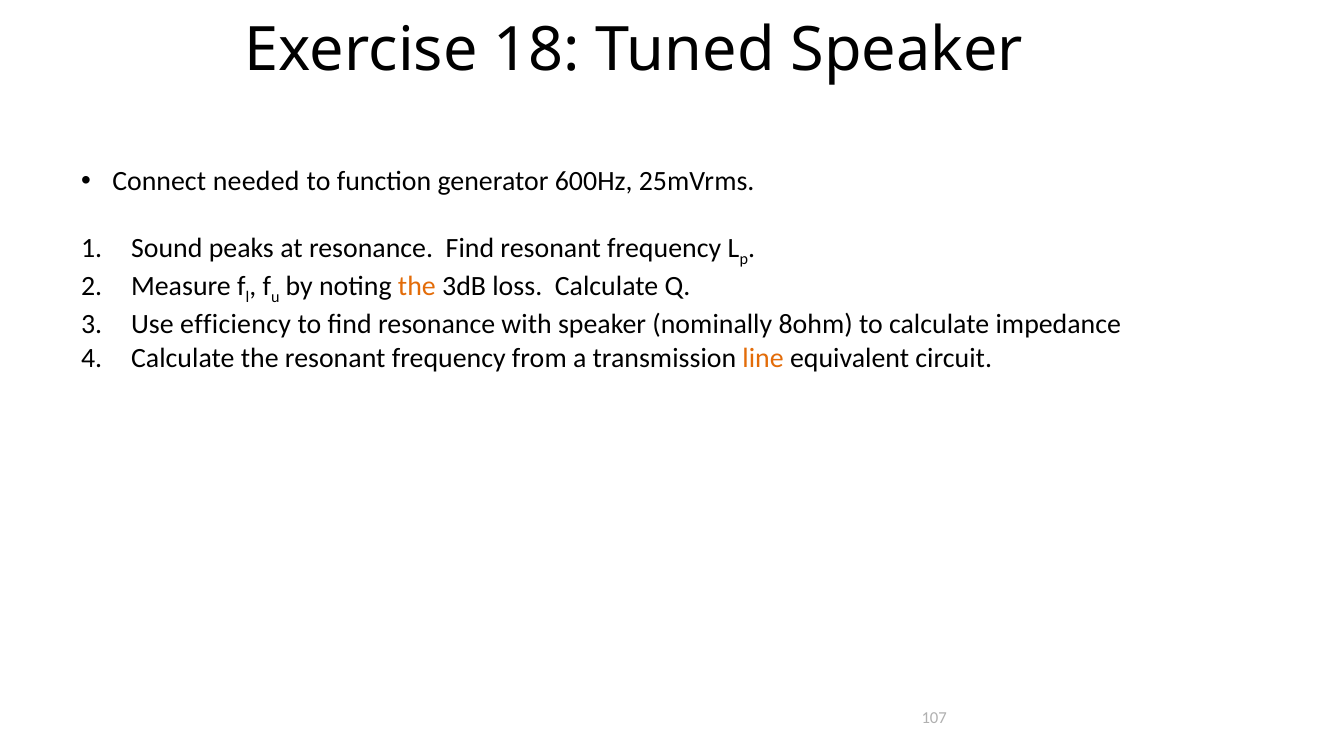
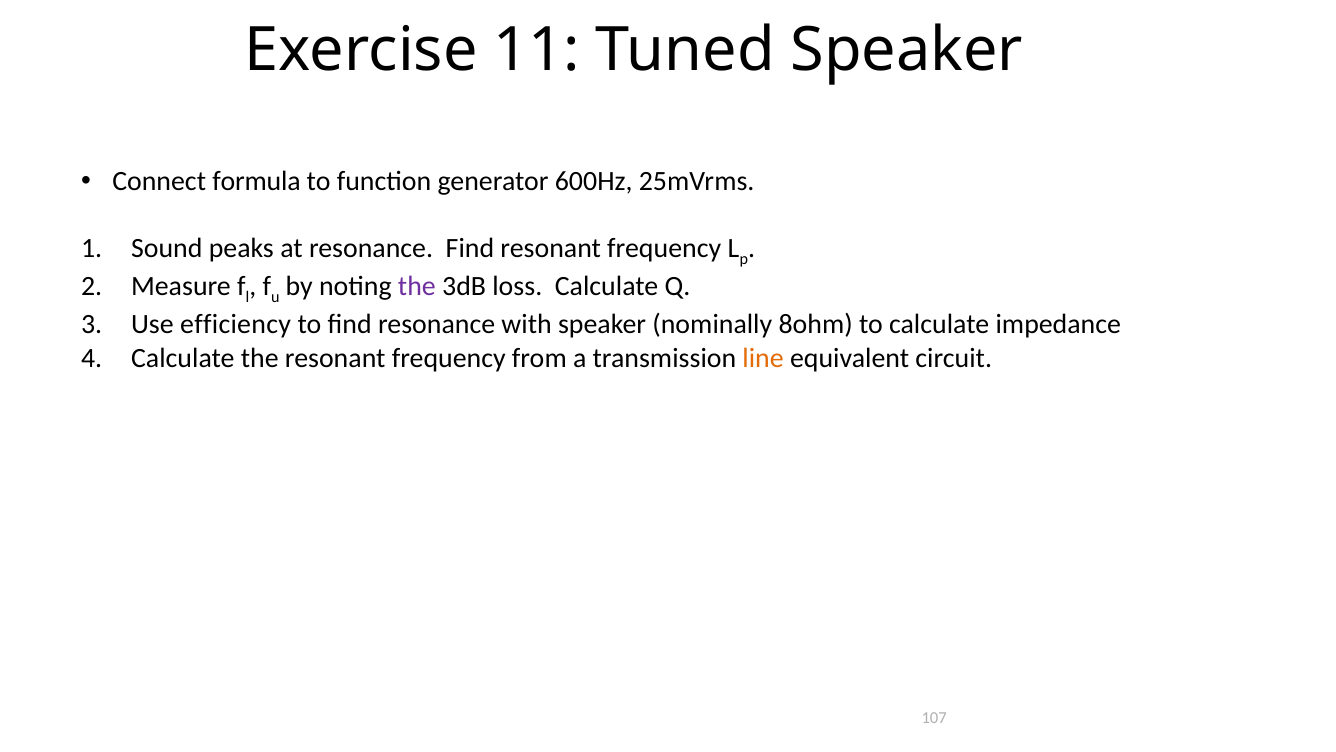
18: 18 -> 11
needed: needed -> formula
the at (417, 286) colour: orange -> purple
